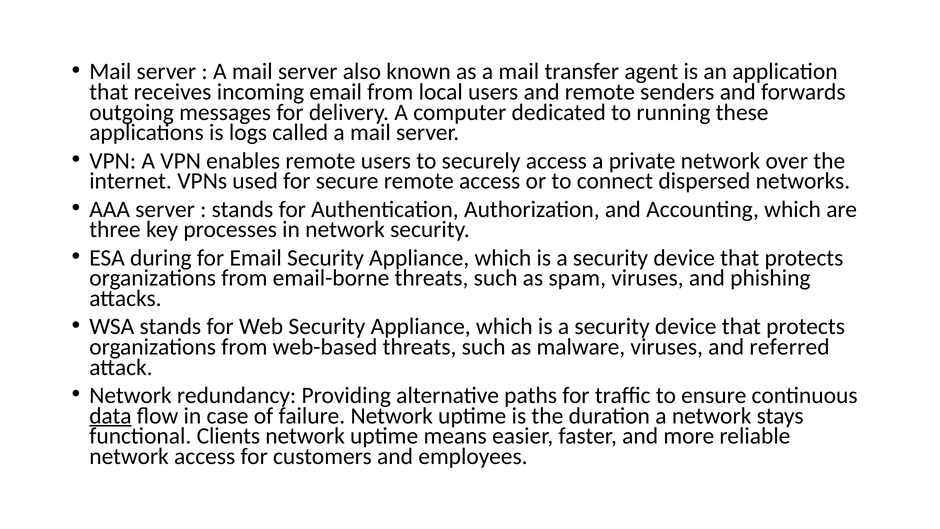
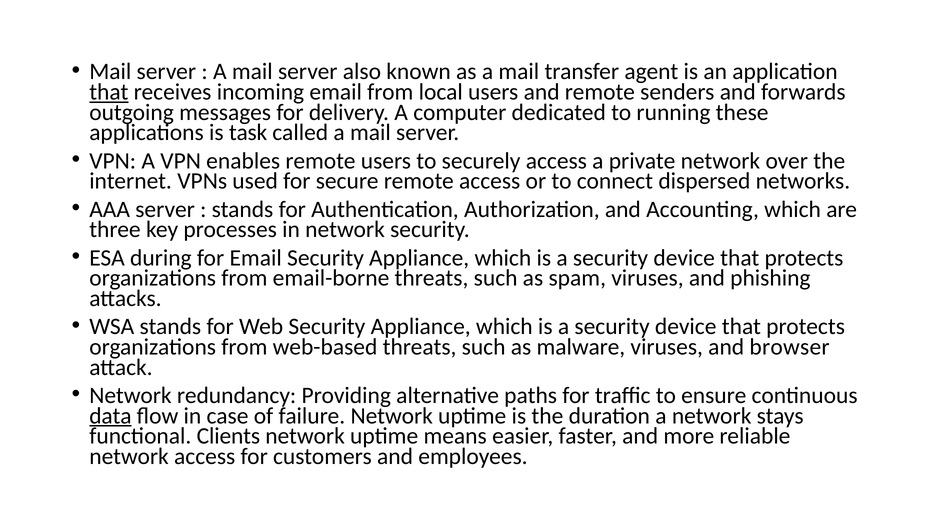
that at (109, 92) underline: none -> present
logs: logs -> task
referred: referred -> browser
